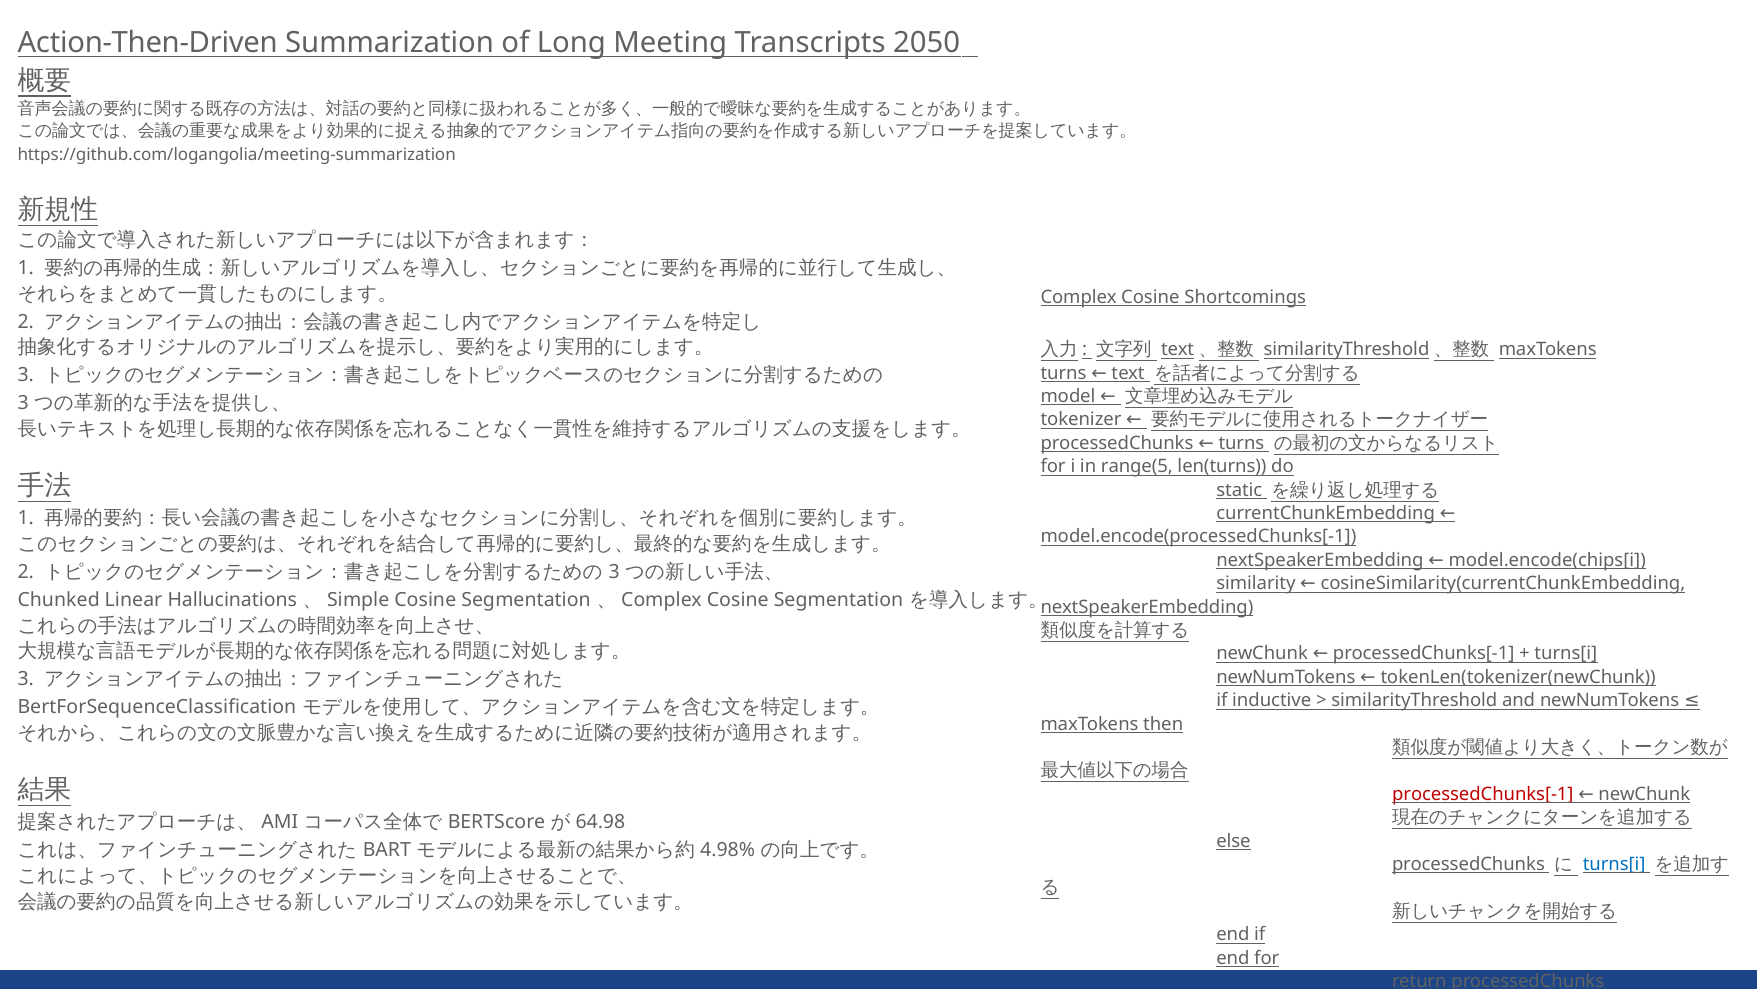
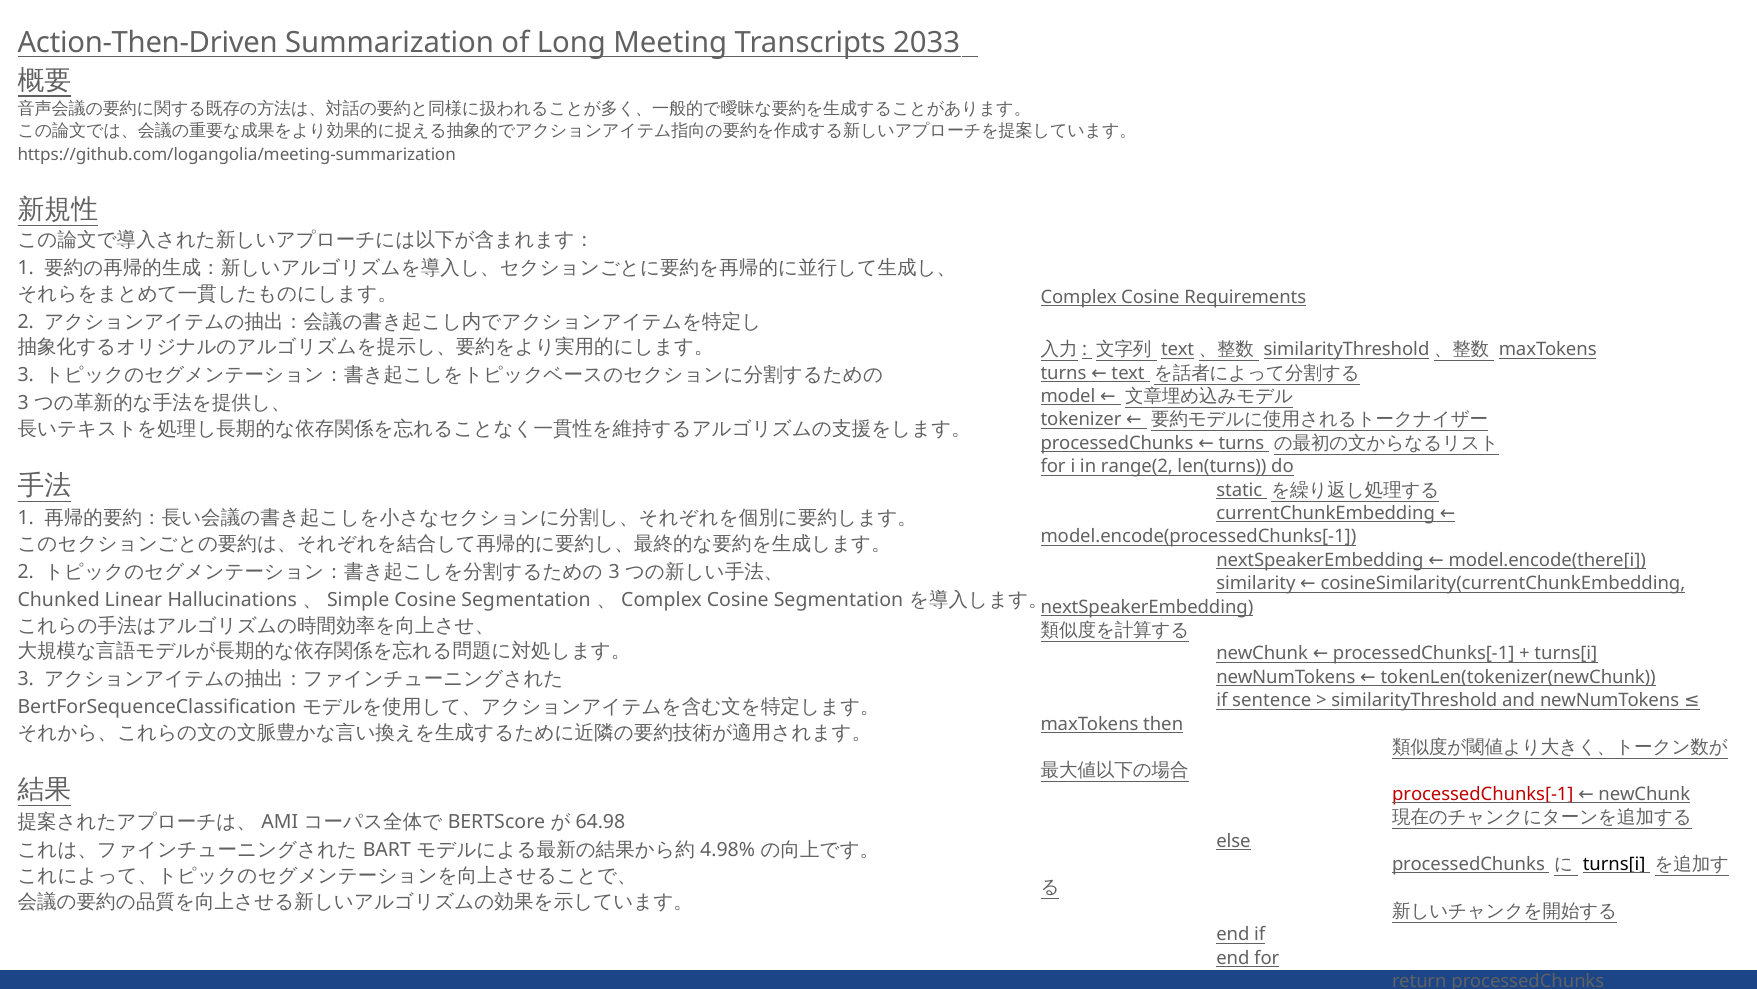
2050: 2050 -> 2033
Shortcomings: Shortcomings -> Requirements
range(5: range(5 -> range(2
model.encode(chips[i: model.encode(chips[i -> model.encode(there[i
inductive: inductive -> sentence
turns[i at (1614, 864) colour: blue -> black
